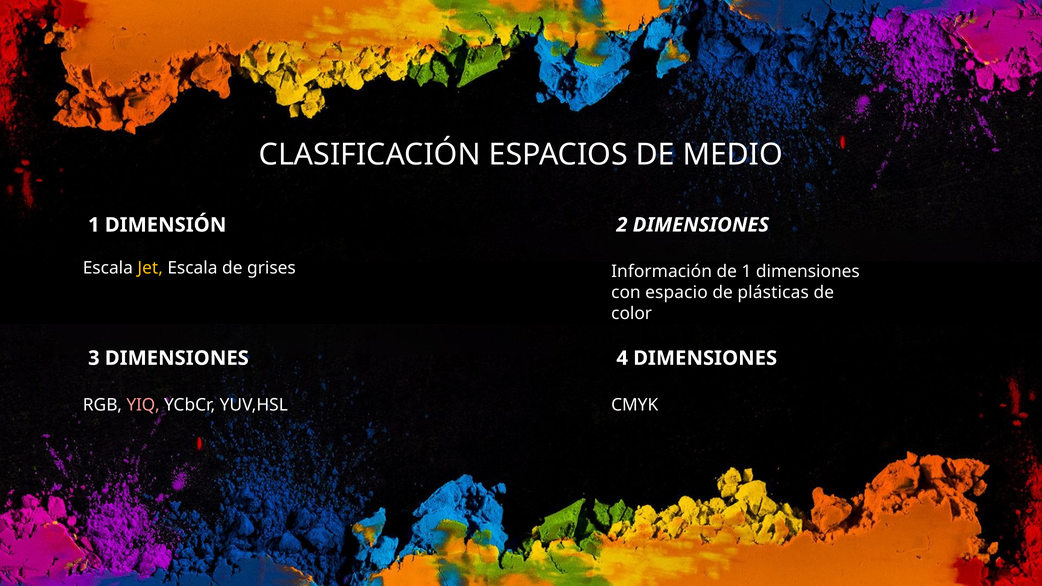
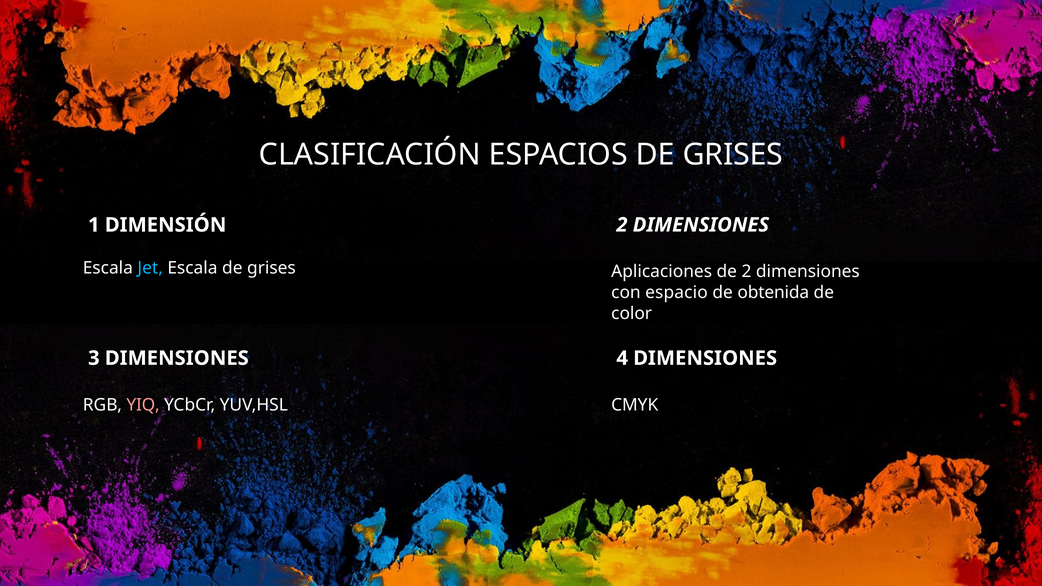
ESPACIOS DE MEDIO: MEDIO -> GRISES
Jet colour: yellow -> light blue
Información: Información -> Aplicaciones
de 1: 1 -> 2
plásticas: plásticas -> obtenida
